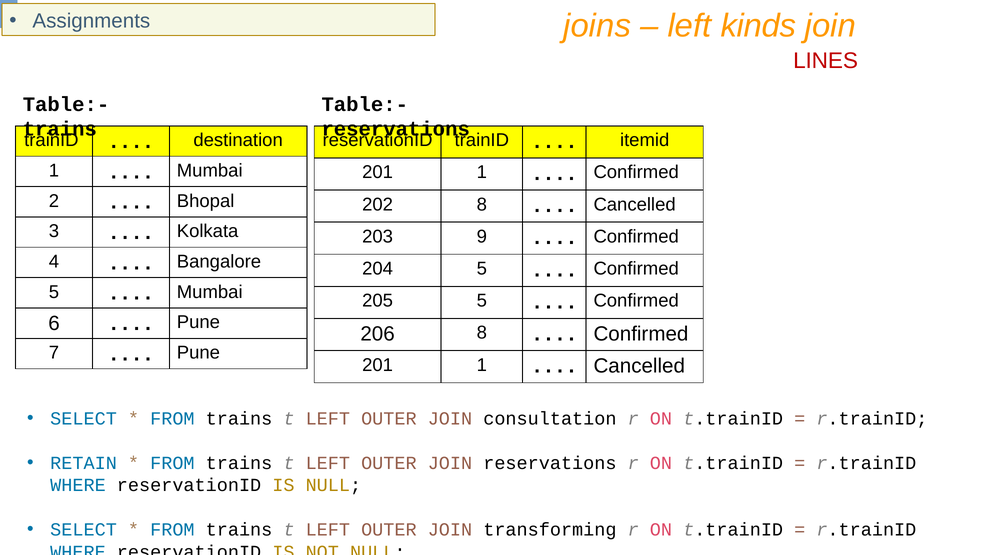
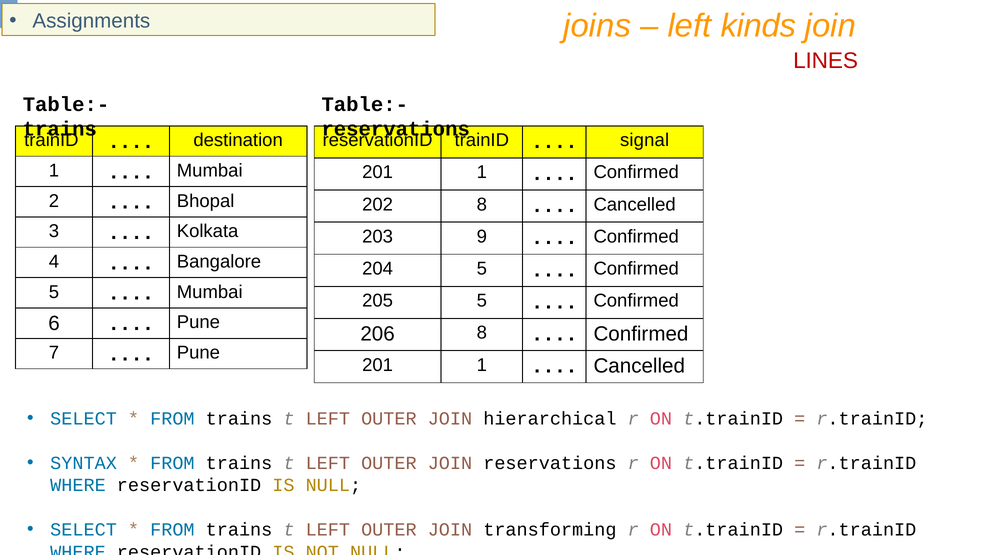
itemid: itemid -> signal
consultation: consultation -> hierarchical
RETAIN: RETAIN -> SYNTAX
